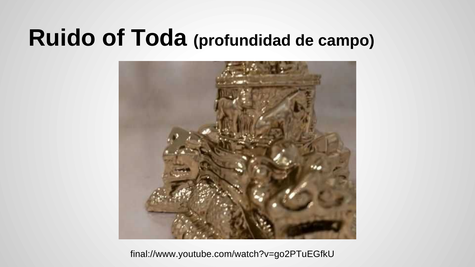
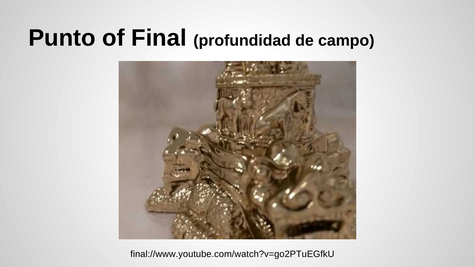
Ruido: Ruido -> Punto
Toda: Toda -> Final
